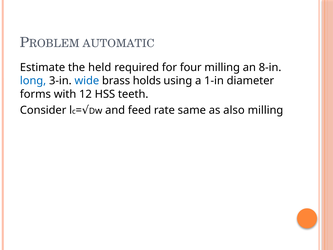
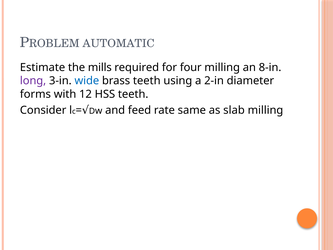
held: held -> mills
long colour: blue -> purple
brass holds: holds -> teeth
1-in: 1-in -> 2-in
also: also -> slab
